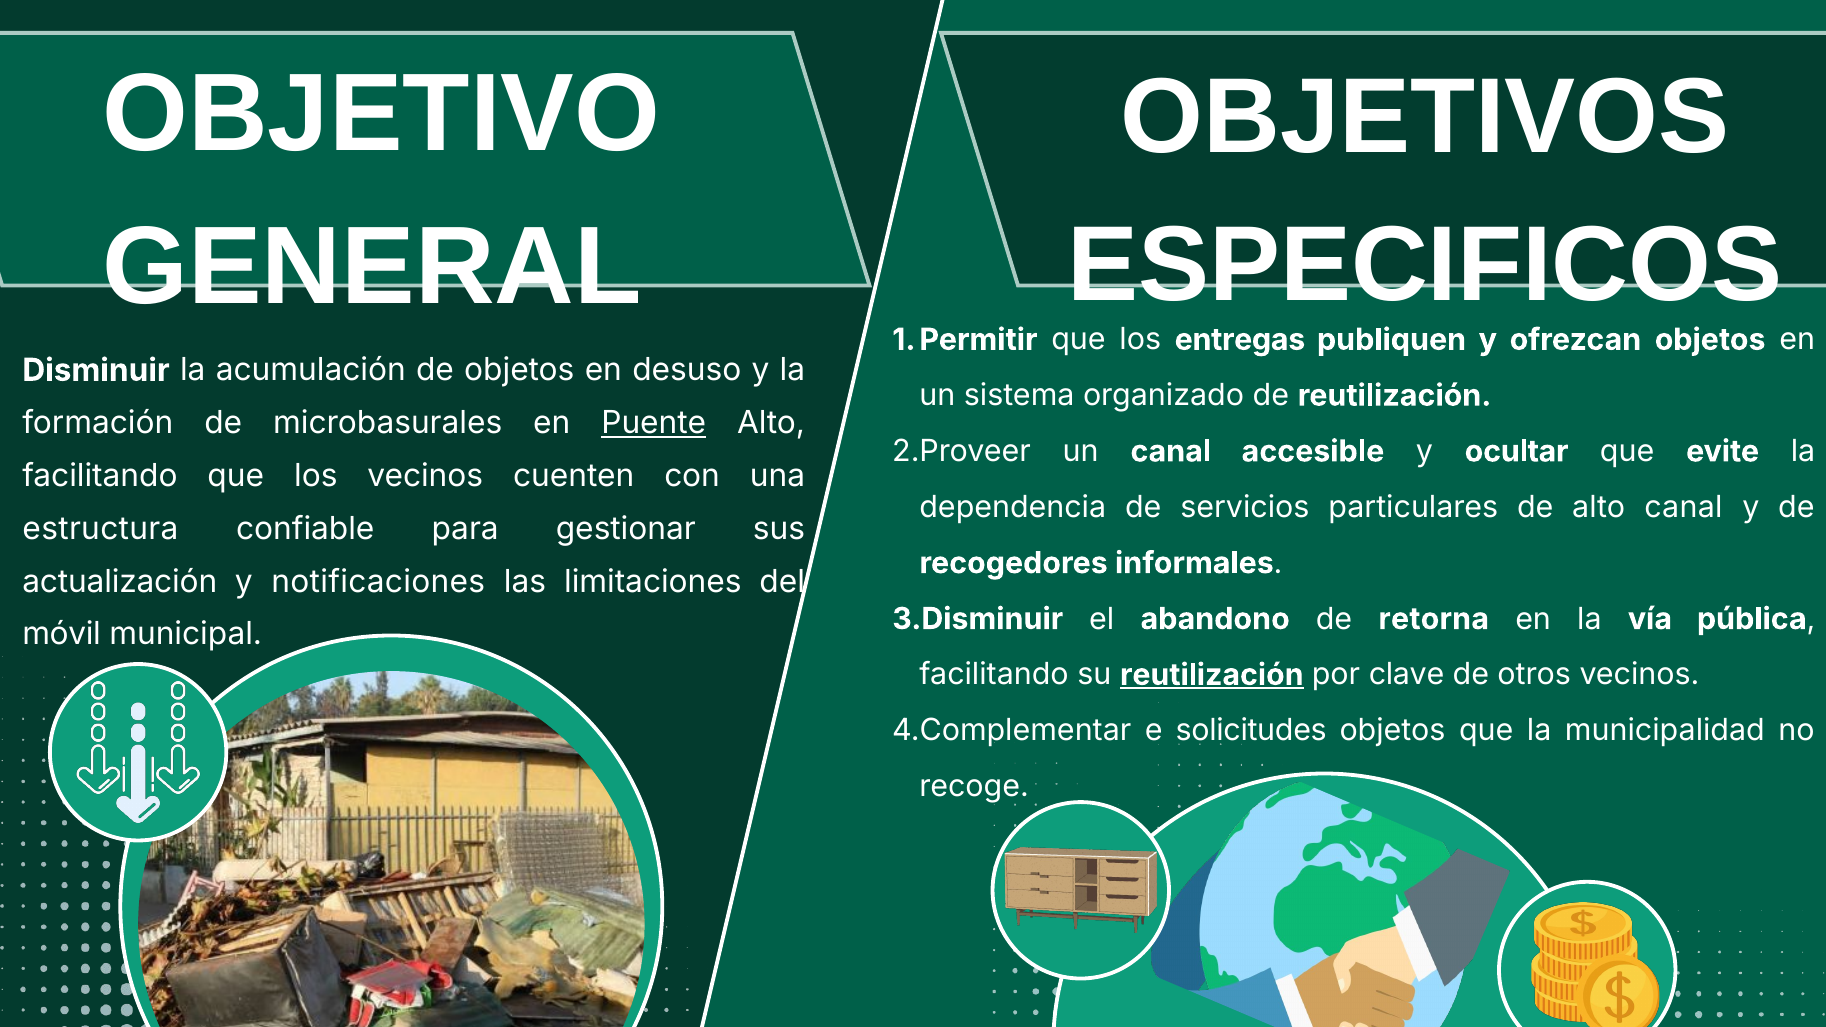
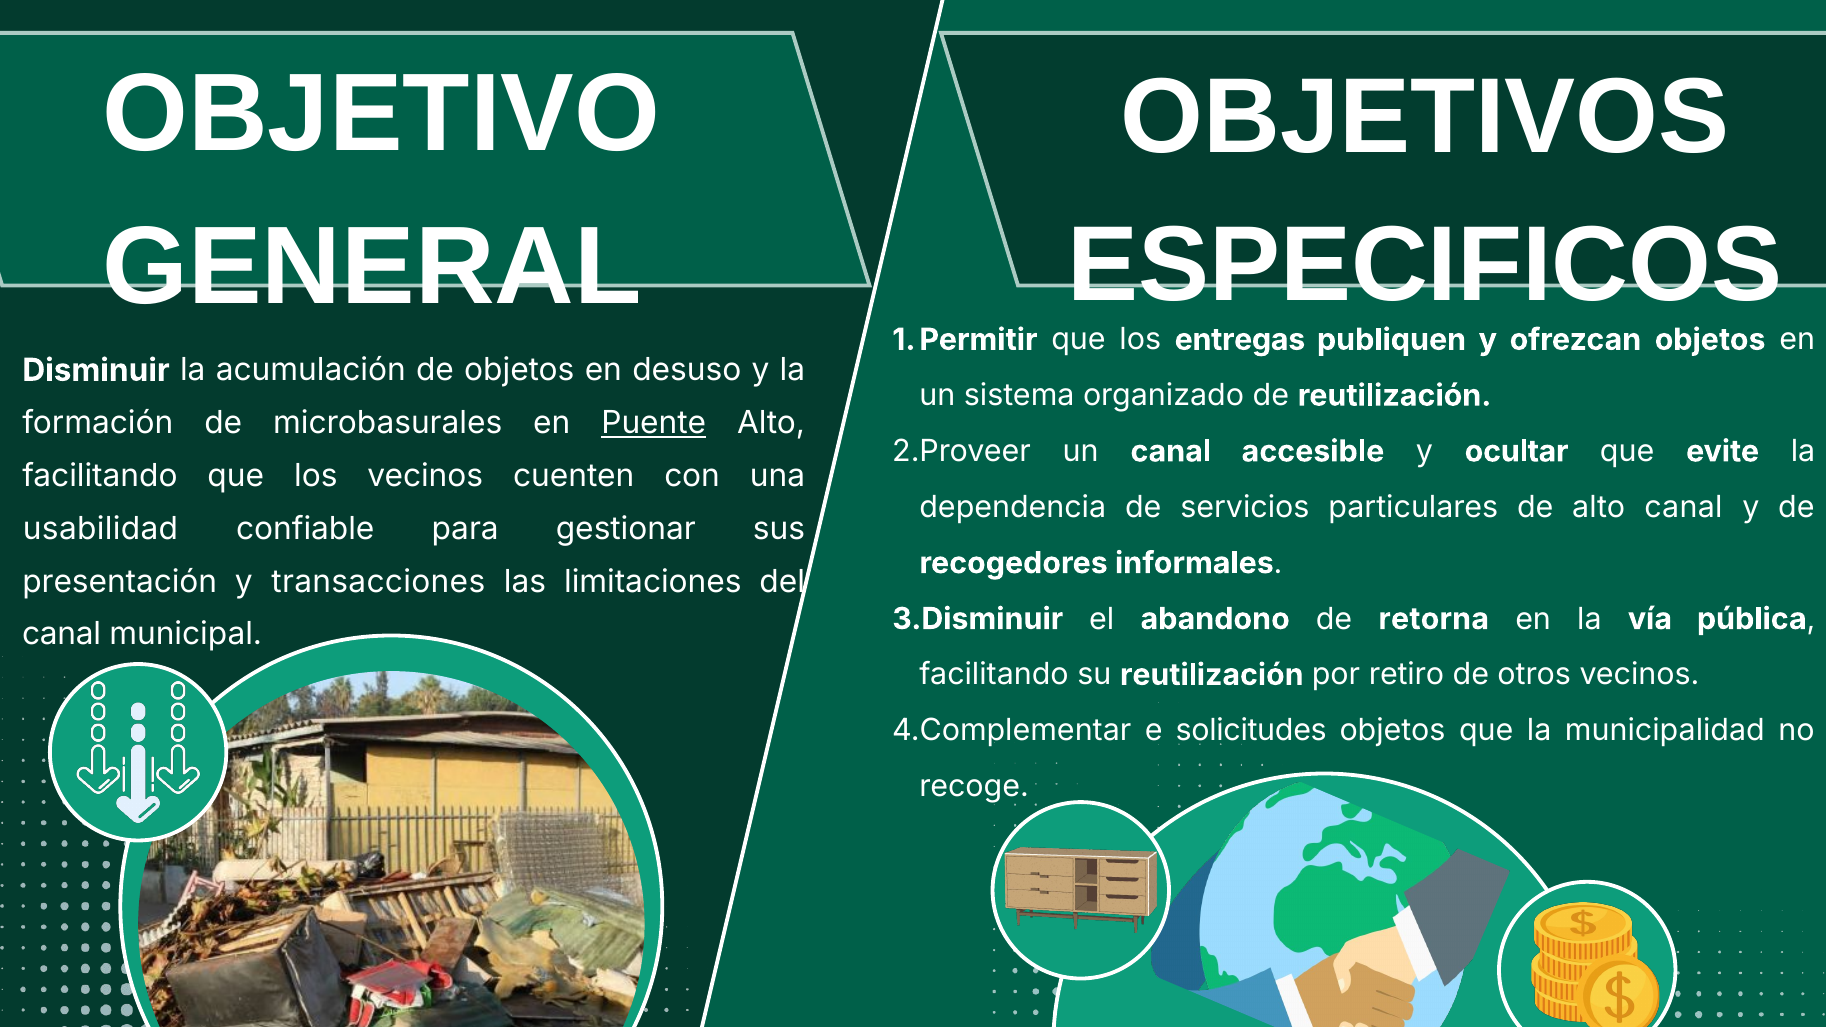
estructura: estructura -> usabilidad
actualización: actualización -> presentación
notificaciones: notificaciones -> transacciones
móvil at (62, 635): móvil -> canal
reutilización at (1212, 675) underline: present -> none
clave: clave -> retiro
